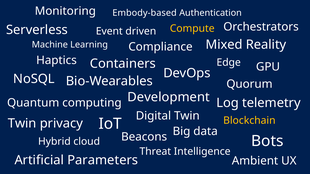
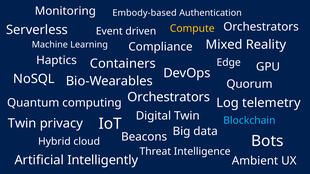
computing Development: Development -> Orchestrators
Blockchain colour: yellow -> light blue
Parameters: Parameters -> Intelligently
